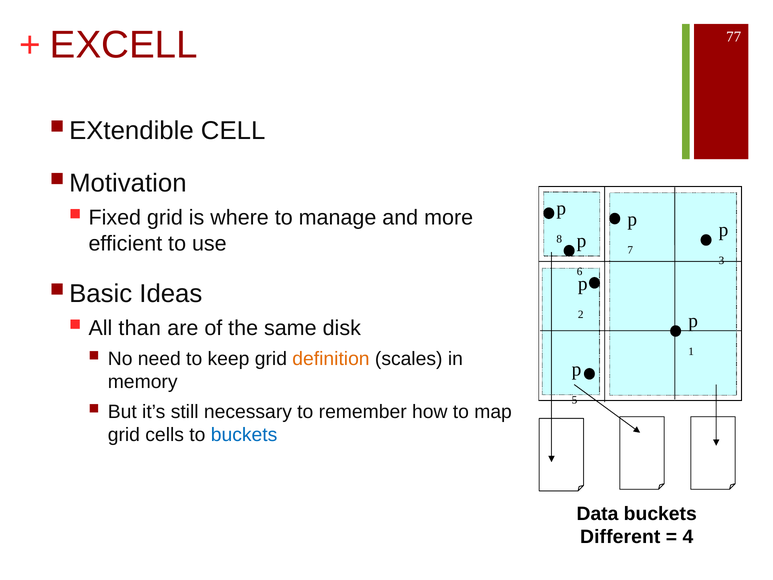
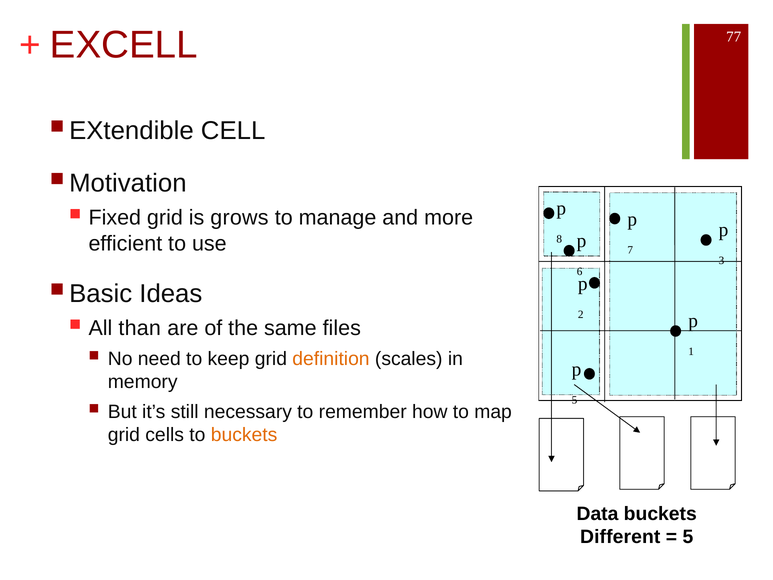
where: where -> grows
disk: disk -> files
buckets at (244, 435) colour: blue -> orange
4 at (688, 537): 4 -> 5
